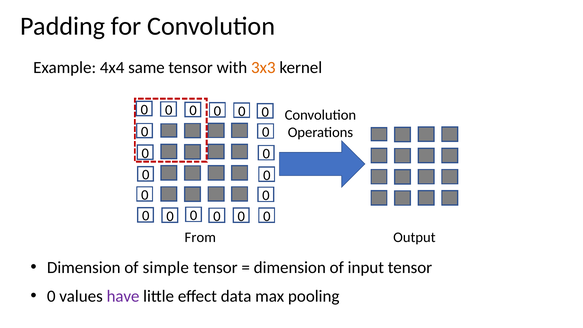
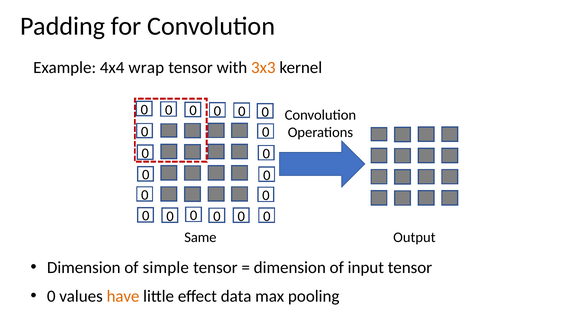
same: same -> wrap
From: From -> Same
have colour: purple -> orange
